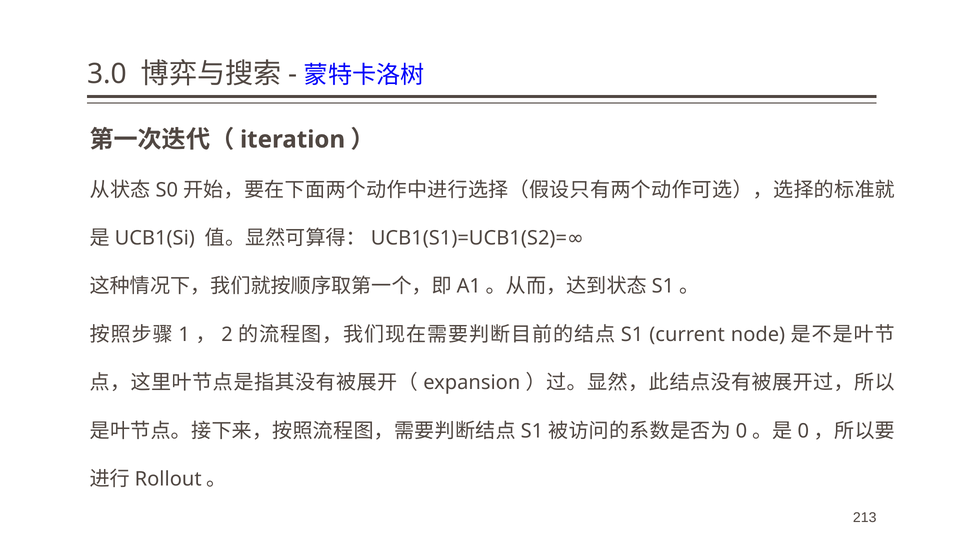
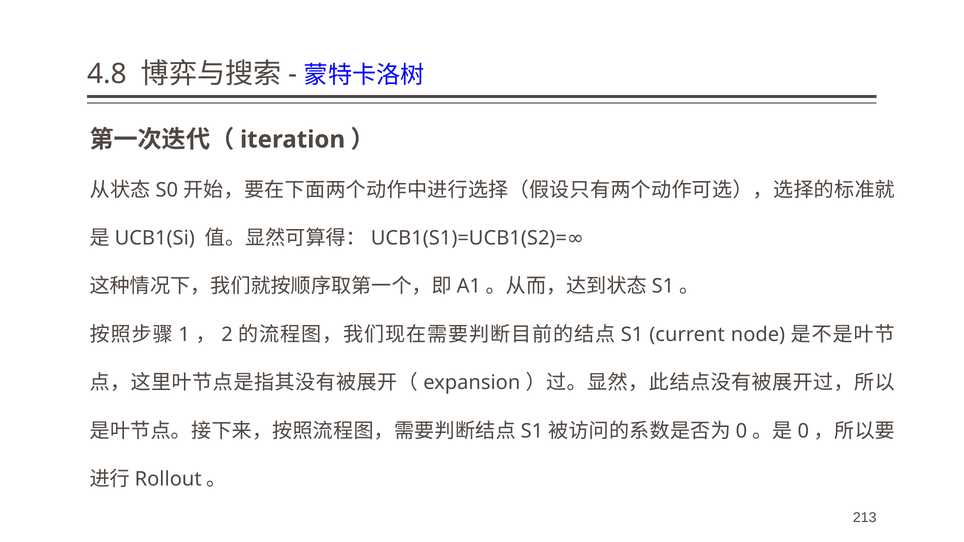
3.0: 3.0 -> 4.8
